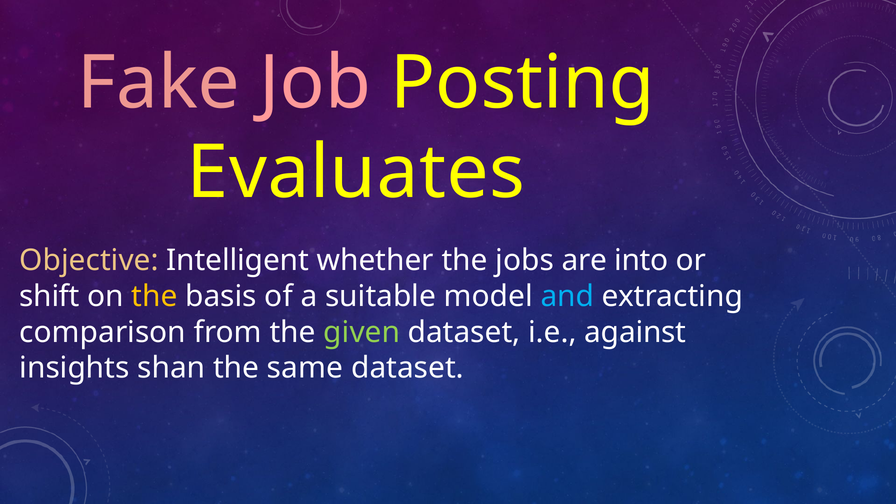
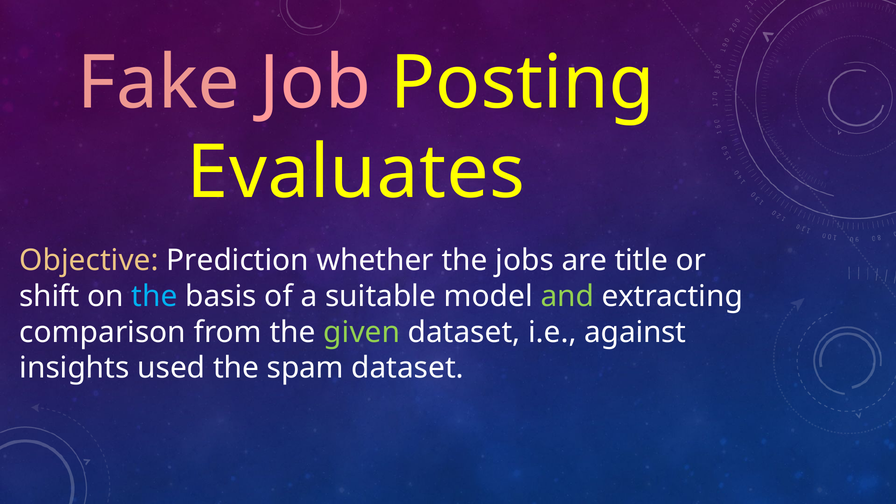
Intelligent: Intelligent -> Prediction
into: into -> title
the at (154, 296) colour: yellow -> light blue
and colour: light blue -> light green
shan: shan -> used
same: same -> spam
